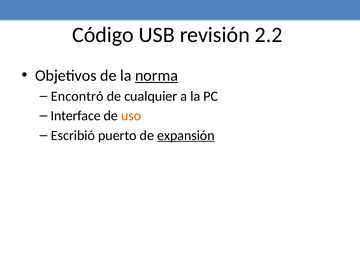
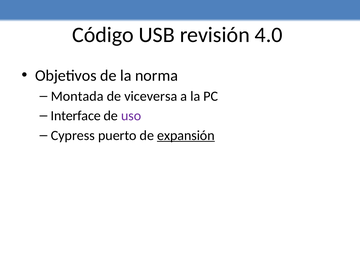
2.2: 2.2 -> 4.0
norma underline: present -> none
Encontró: Encontró -> Montada
cualquier: cualquier -> viceversa
uso colour: orange -> purple
Escribió: Escribió -> Cypress
